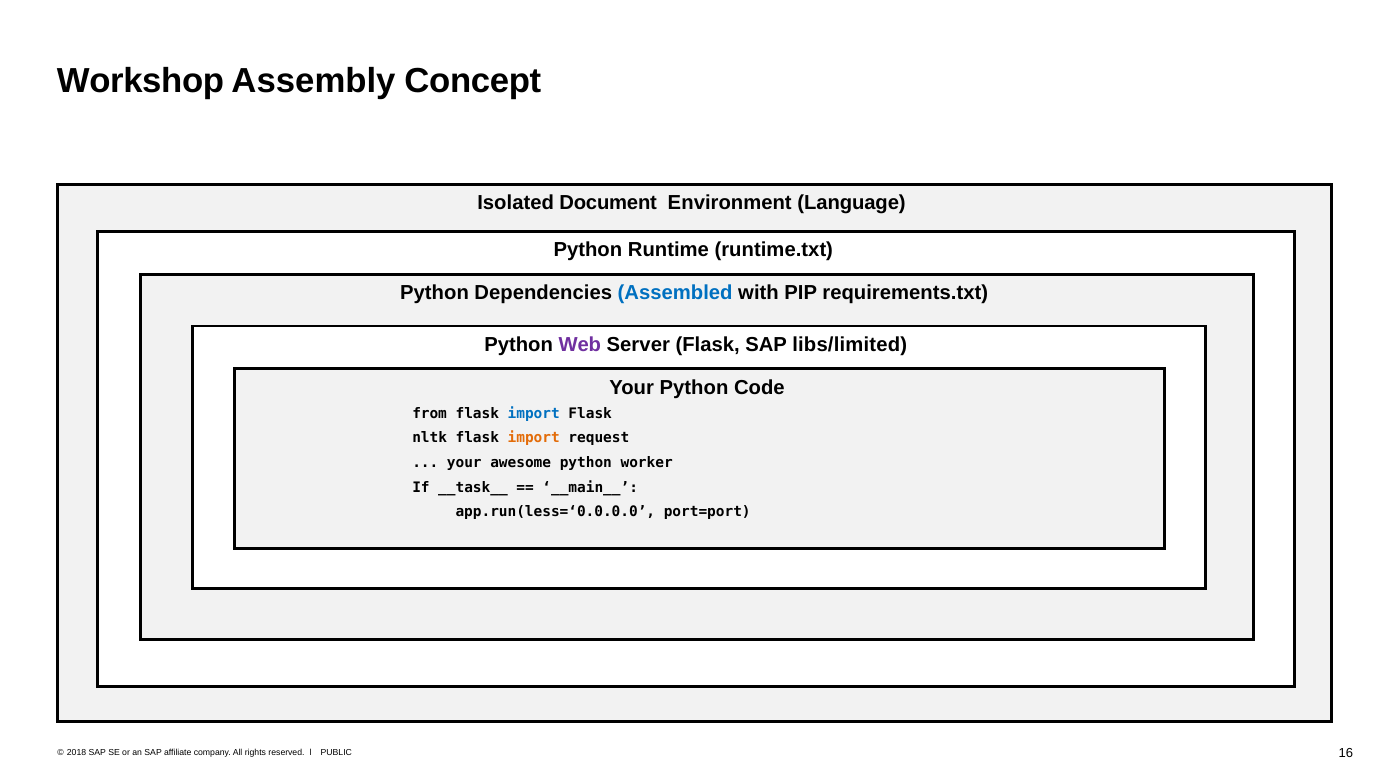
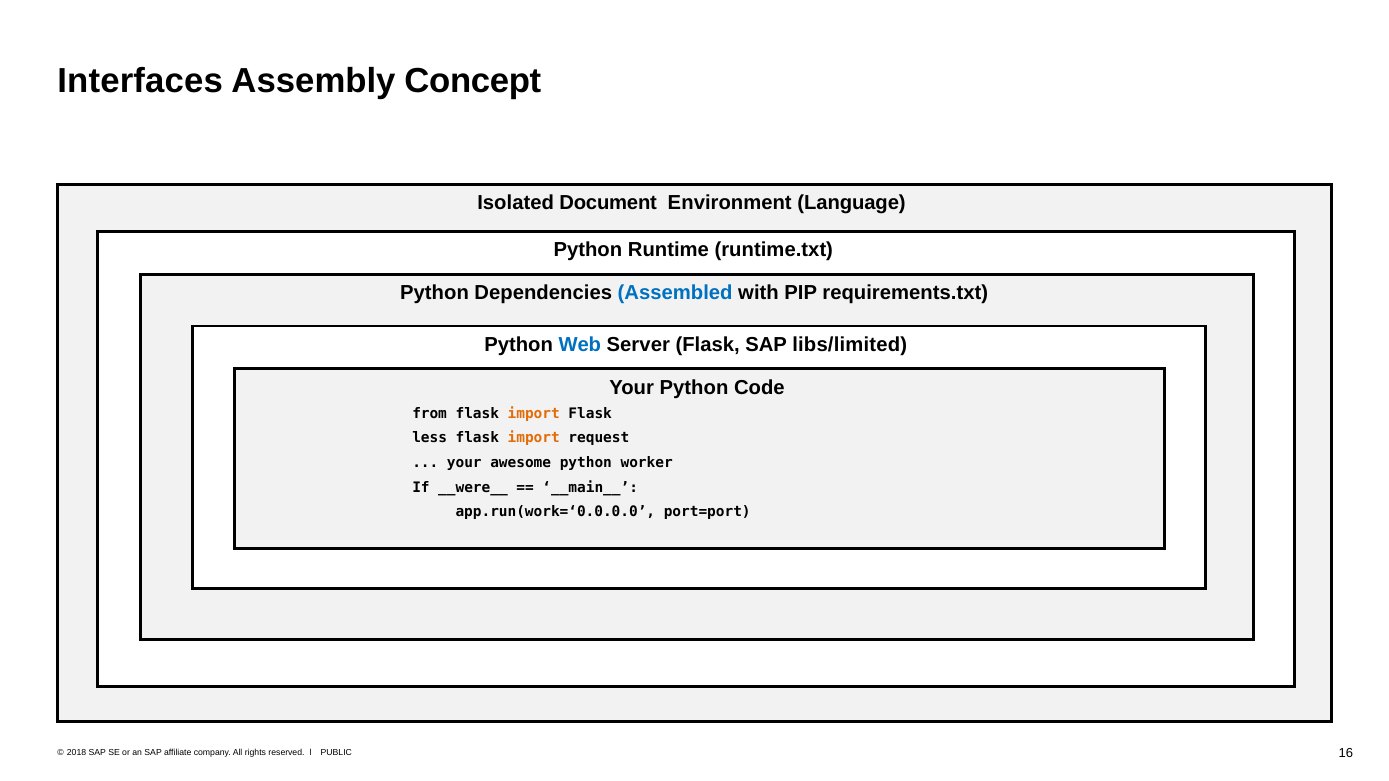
Workshop: Workshop -> Interfaces
Web colour: purple -> blue
import at (534, 414) colour: blue -> orange
nltk: nltk -> less
__task__: __task__ -> __were__
app.run(less=‘0.0.0.0: app.run(less=‘0.0.0.0 -> app.run(work=‘0.0.0.0
